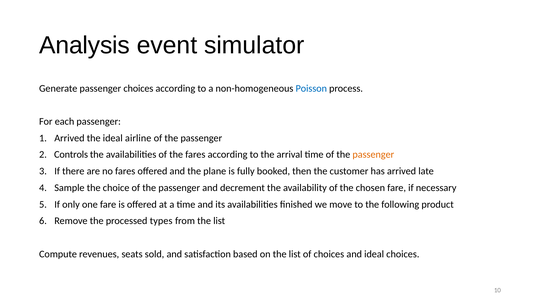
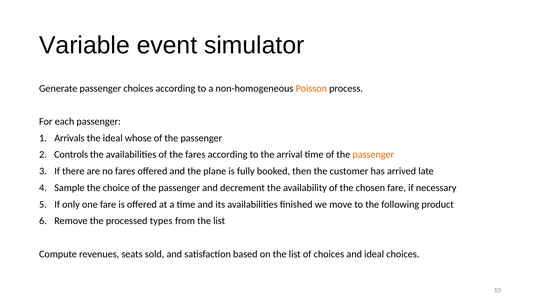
Analysis: Analysis -> Variable
Poisson colour: blue -> orange
Arrived at (69, 138): Arrived -> Arrivals
airline: airline -> whose
